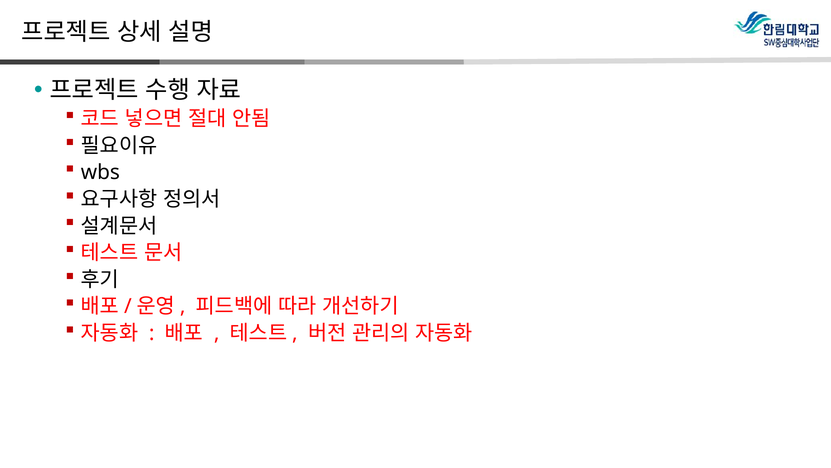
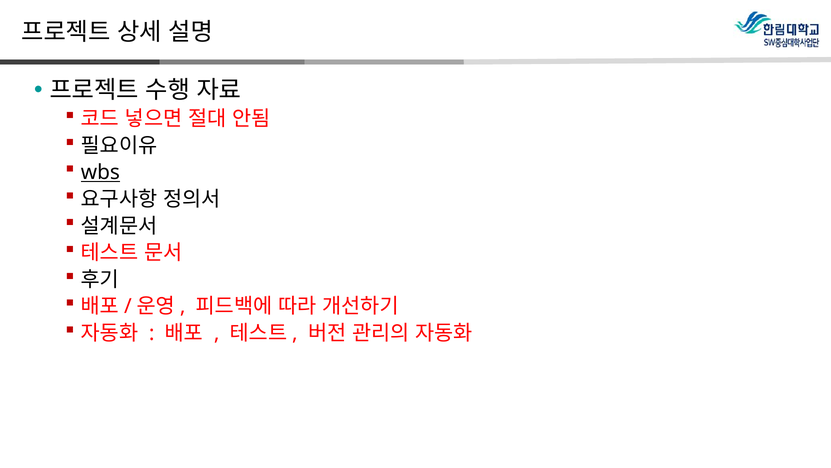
wbs underline: none -> present
